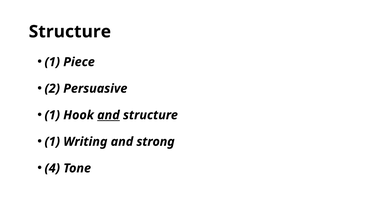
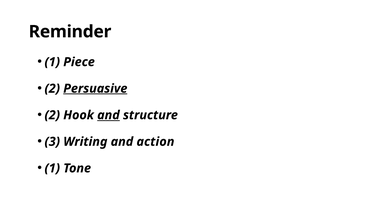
Structure at (70, 32): Structure -> Reminder
Persuasive underline: none -> present
1 at (52, 115): 1 -> 2
1 at (52, 142): 1 -> 3
strong: strong -> action
4 at (52, 168): 4 -> 1
